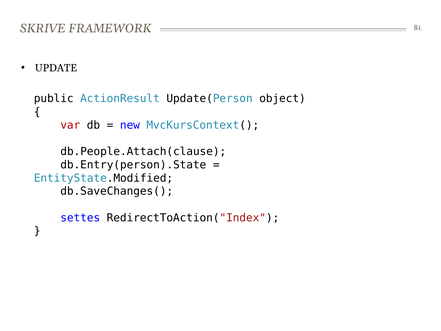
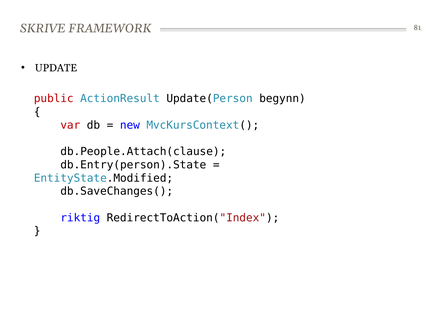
public colour: black -> red
object: object -> begynn
settes: settes -> riktig
